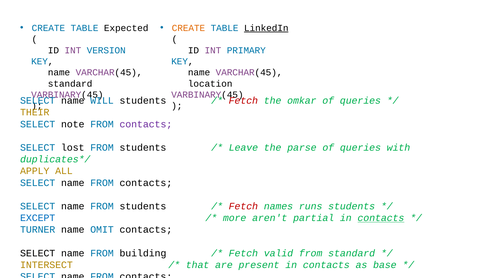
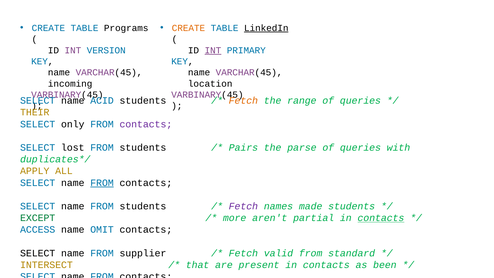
Expected: Expected -> Programs
INT at (213, 50) underline: none -> present
standard at (70, 84): standard -> incoming
WILL: WILL -> ACID
Fetch at (243, 101) colour: red -> orange
omkar: omkar -> range
note: note -> only
Leave: Leave -> Pairs
FROM at (102, 183) underline: none -> present
Fetch at (243, 206) colour: red -> purple
runs: runs -> made
EXCEPT colour: blue -> green
TURNER: TURNER -> ACCESS
building: building -> supplier
base: base -> been
